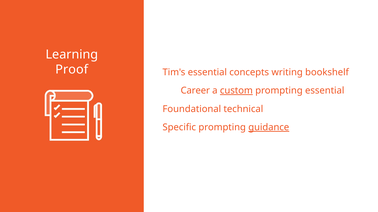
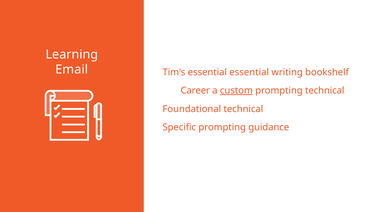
Proof: Proof -> Email
essential concepts: concepts -> essential
prompting essential: essential -> technical
guidance underline: present -> none
